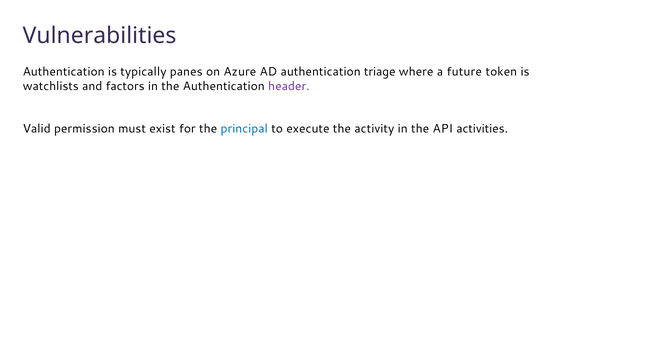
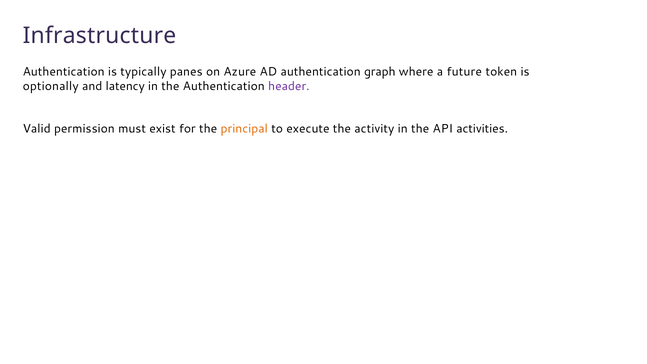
Vulnerabilities: Vulnerabilities -> Infrastructure
triage: triage -> graph
watchlists: watchlists -> optionally
factors: factors -> latency
principal colour: blue -> orange
